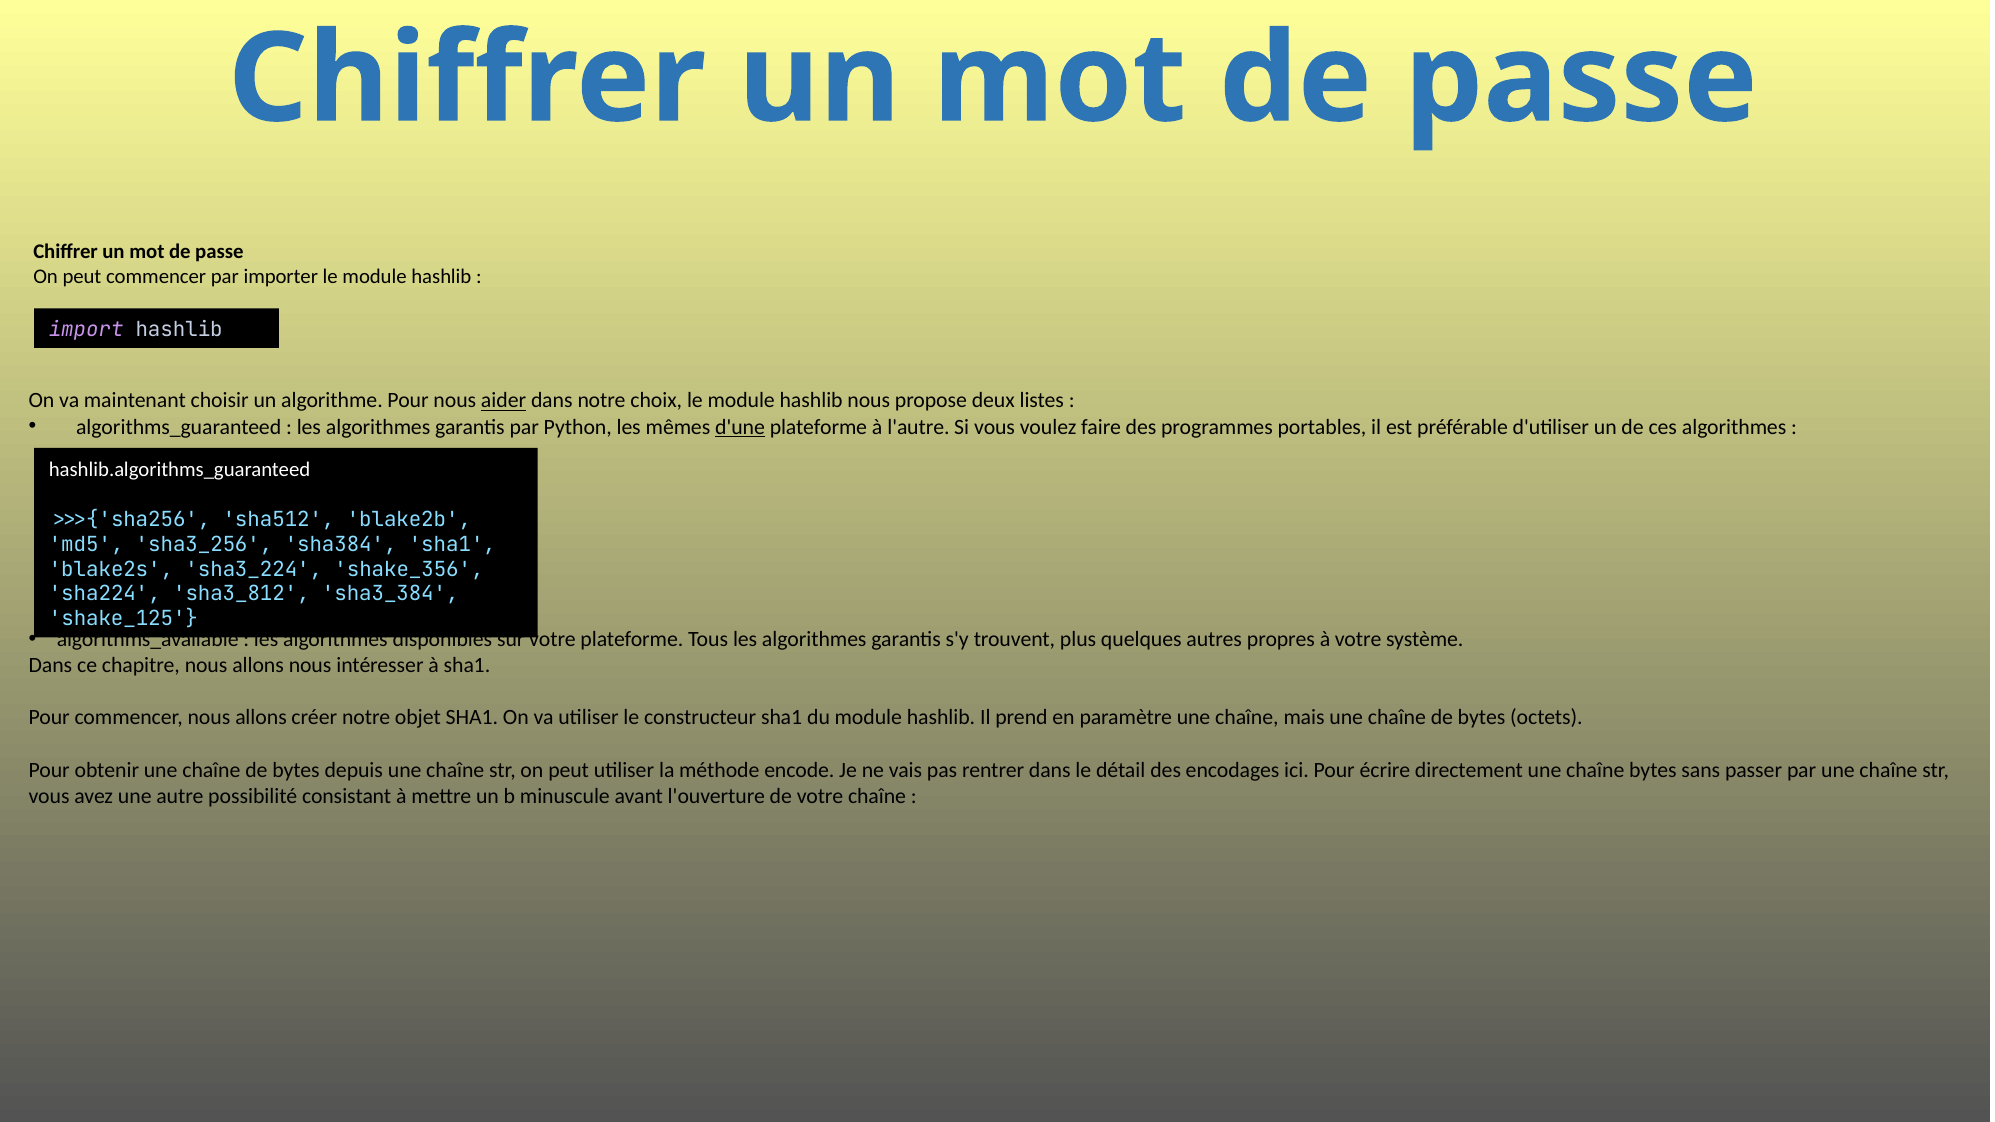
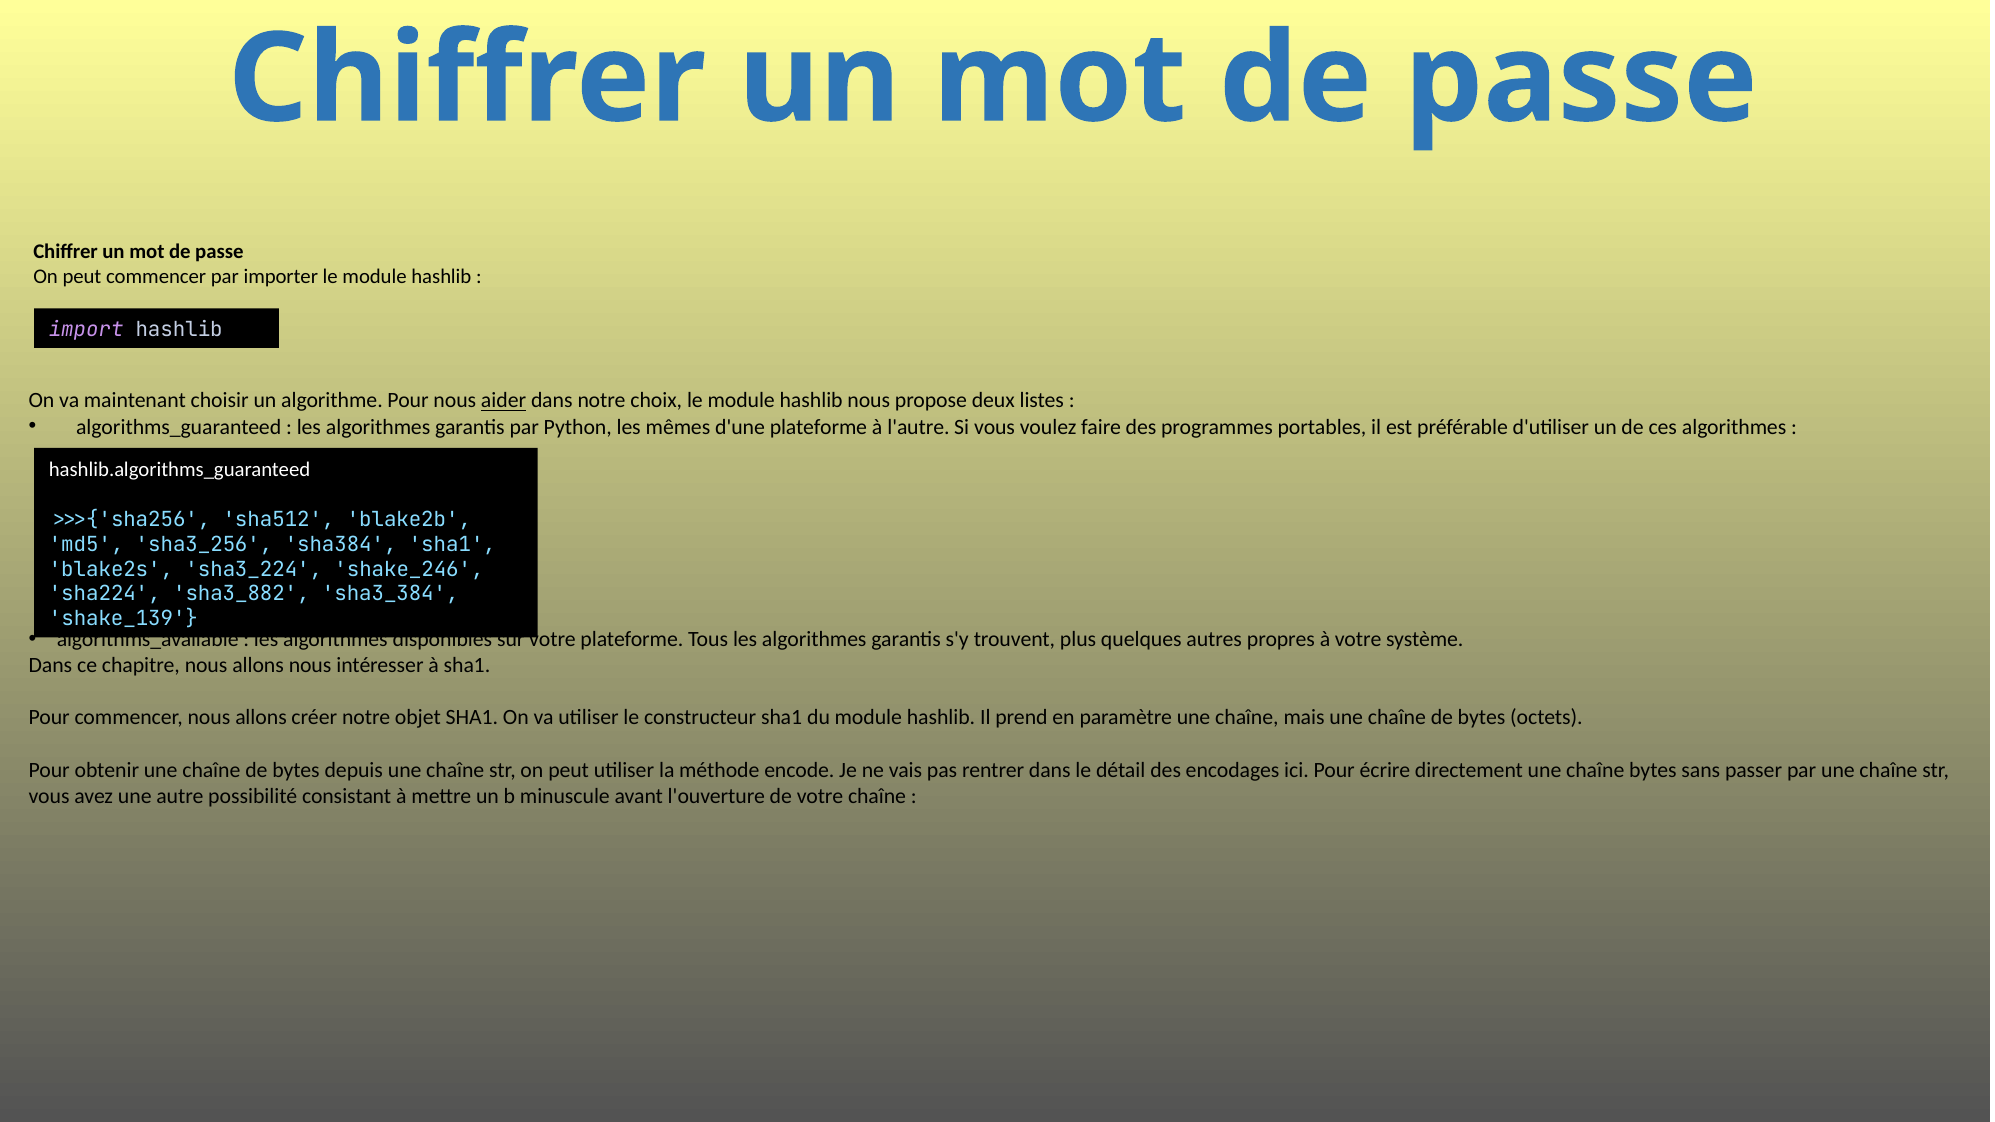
d'une underline: present -> none
shake_356: shake_356 -> shake_246
sha3_812: sha3_812 -> sha3_882
shake_125: shake_125 -> shake_139
